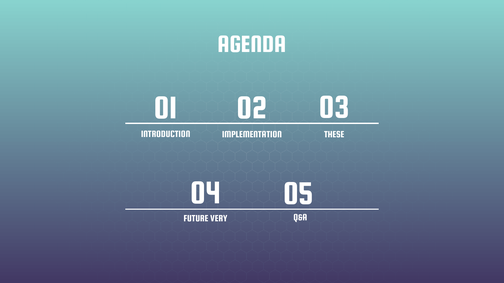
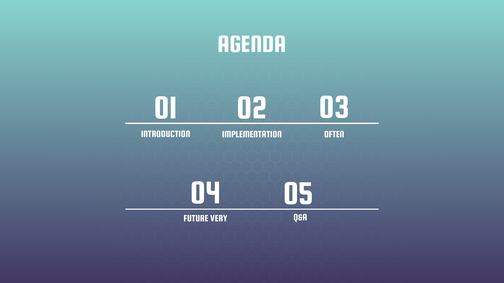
THESE: THESE -> OFTEN
